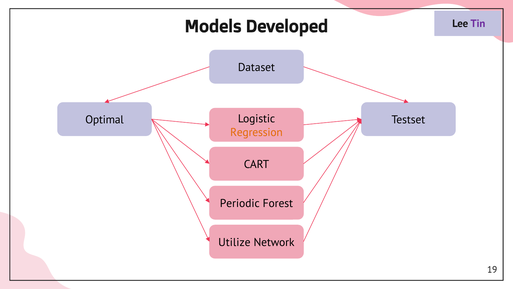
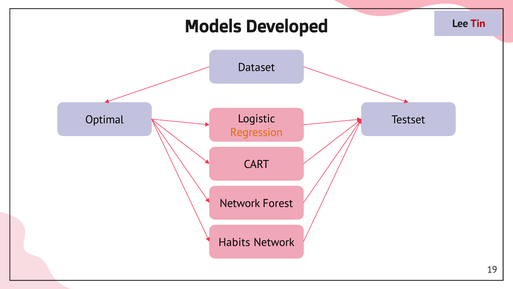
Tin colour: purple -> red
Periodic at (240, 203): Periodic -> Network
Utilize: Utilize -> Habits
